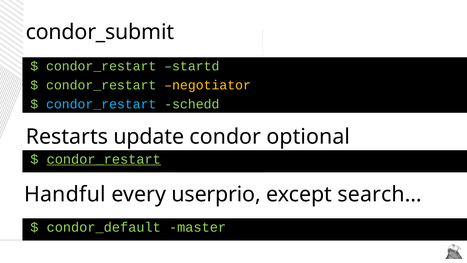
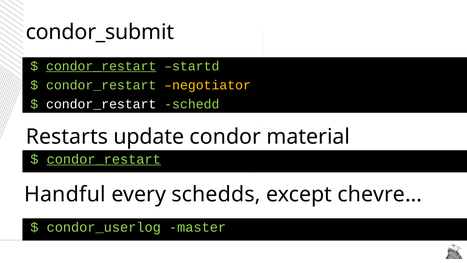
condor_restart at (101, 66) underline: none -> present
condor_restart at (101, 104) colour: light blue -> white
optional: optional -> material
userprio: userprio -> schedds
search…: search… -> chevre…
condor_default: condor_default -> condor_userlog
